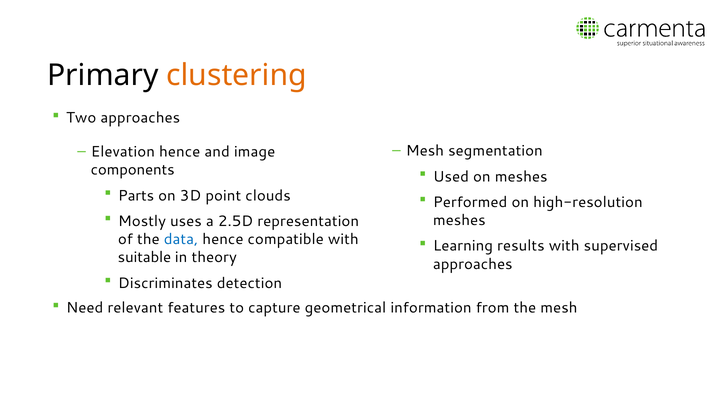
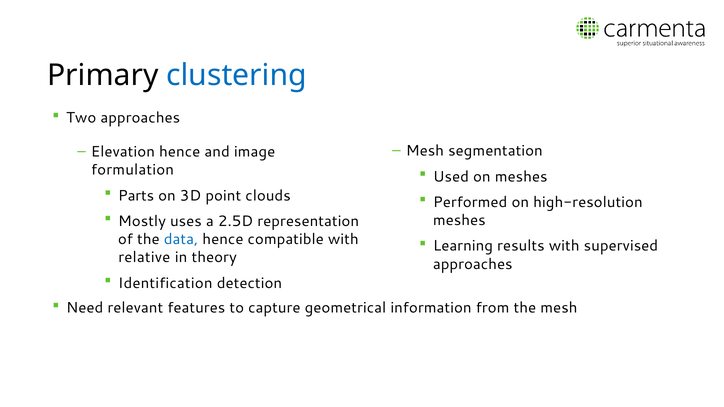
clustering colour: orange -> blue
components: components -> formulation
suitable: suitable -> relative
Discriminates: Discriminates -> Identification
